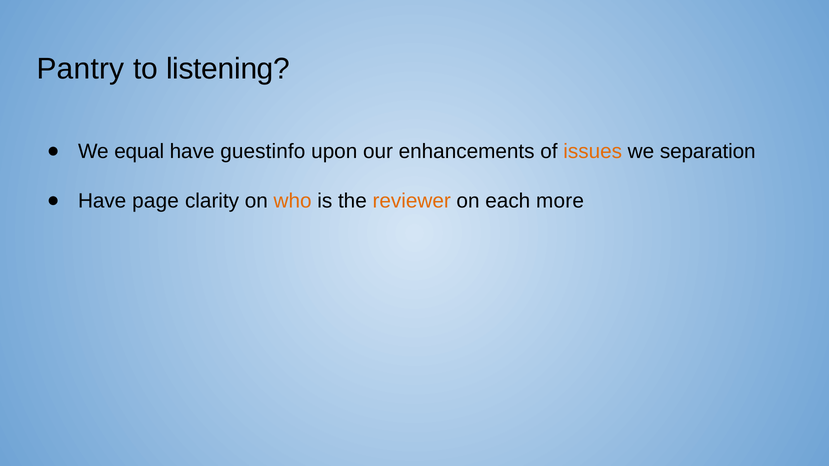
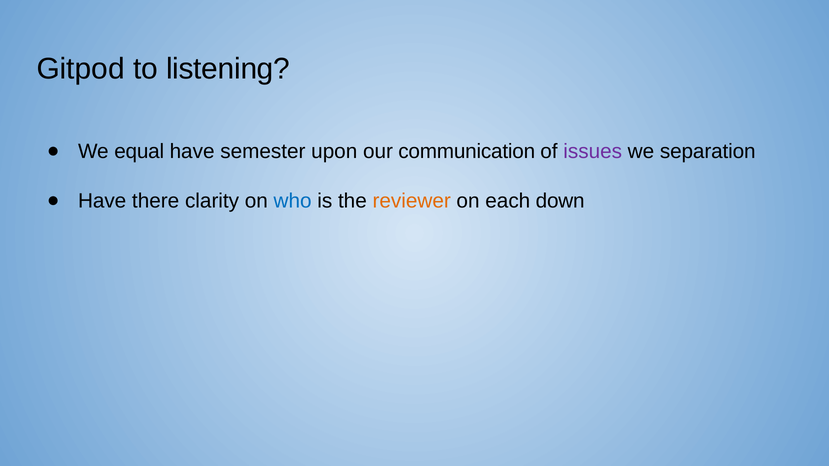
Pantry: Pantry -> Gitpod
guestinfo: guestinfo -> semester
enhancements: enhancements -> communication
issues colour: orange -> purple
page: page -> there
who colour: orange -> blue
more: more -> down
